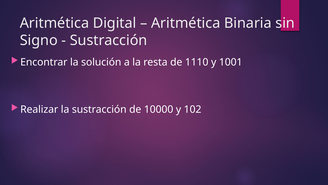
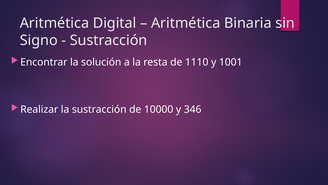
102: 102 -> 346
